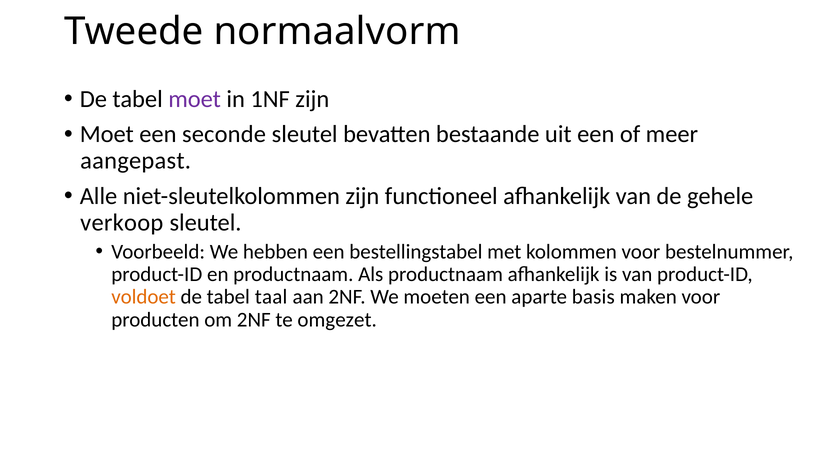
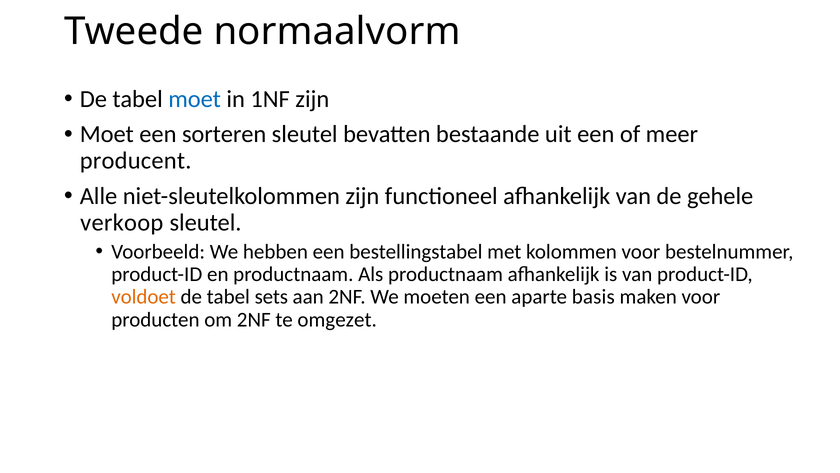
moet at (195, 99) colour: purple -> blue
seconde: seconde -> sorteren
aangepast: aangepast -> producent
taal: taal -> sets
